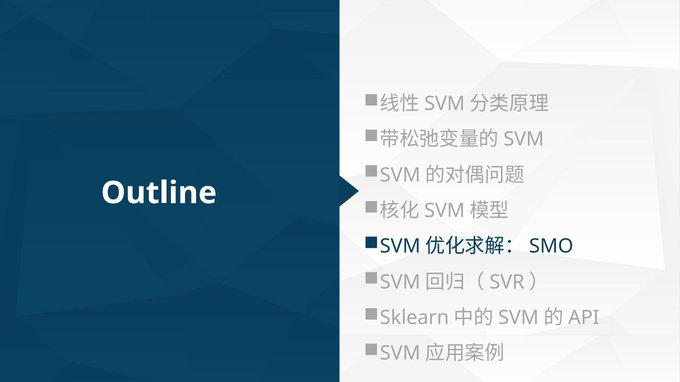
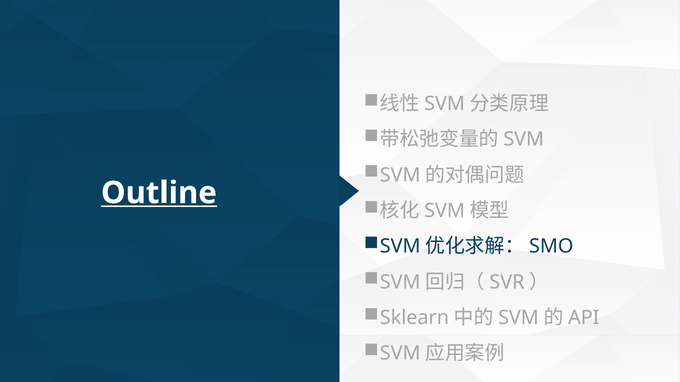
Outline underline: none -> present
